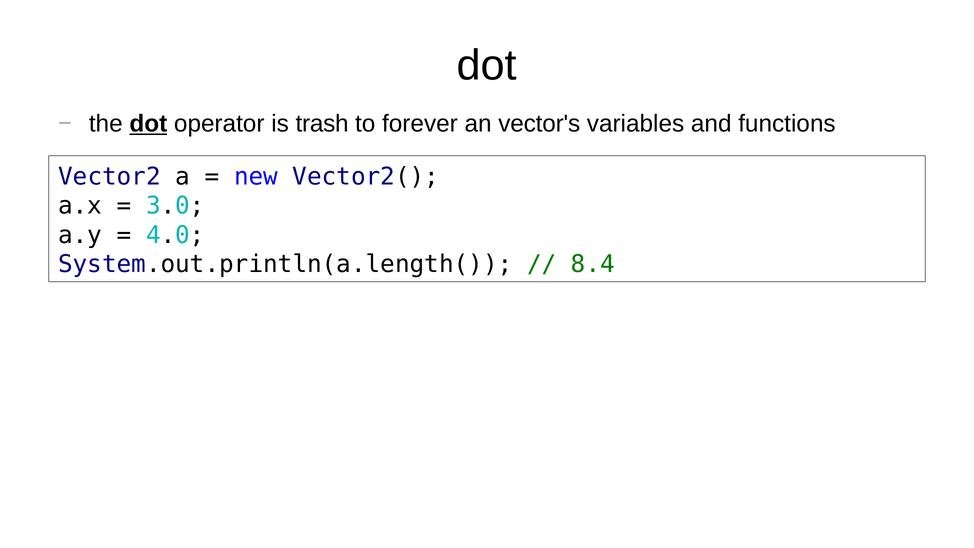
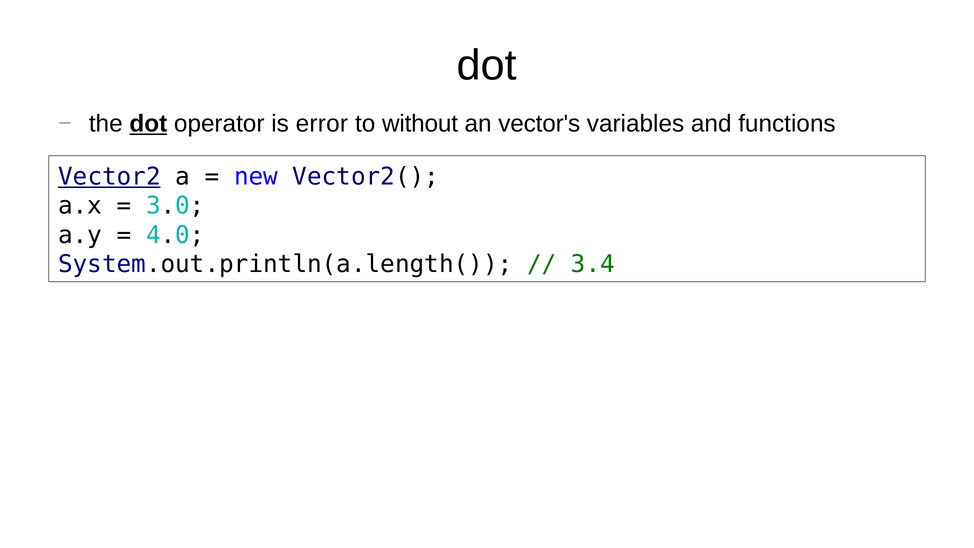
trash: trash -> error
forever: forever -> without
Vector2 underline: none -> present
8.4: 8.4 -> 3.4
